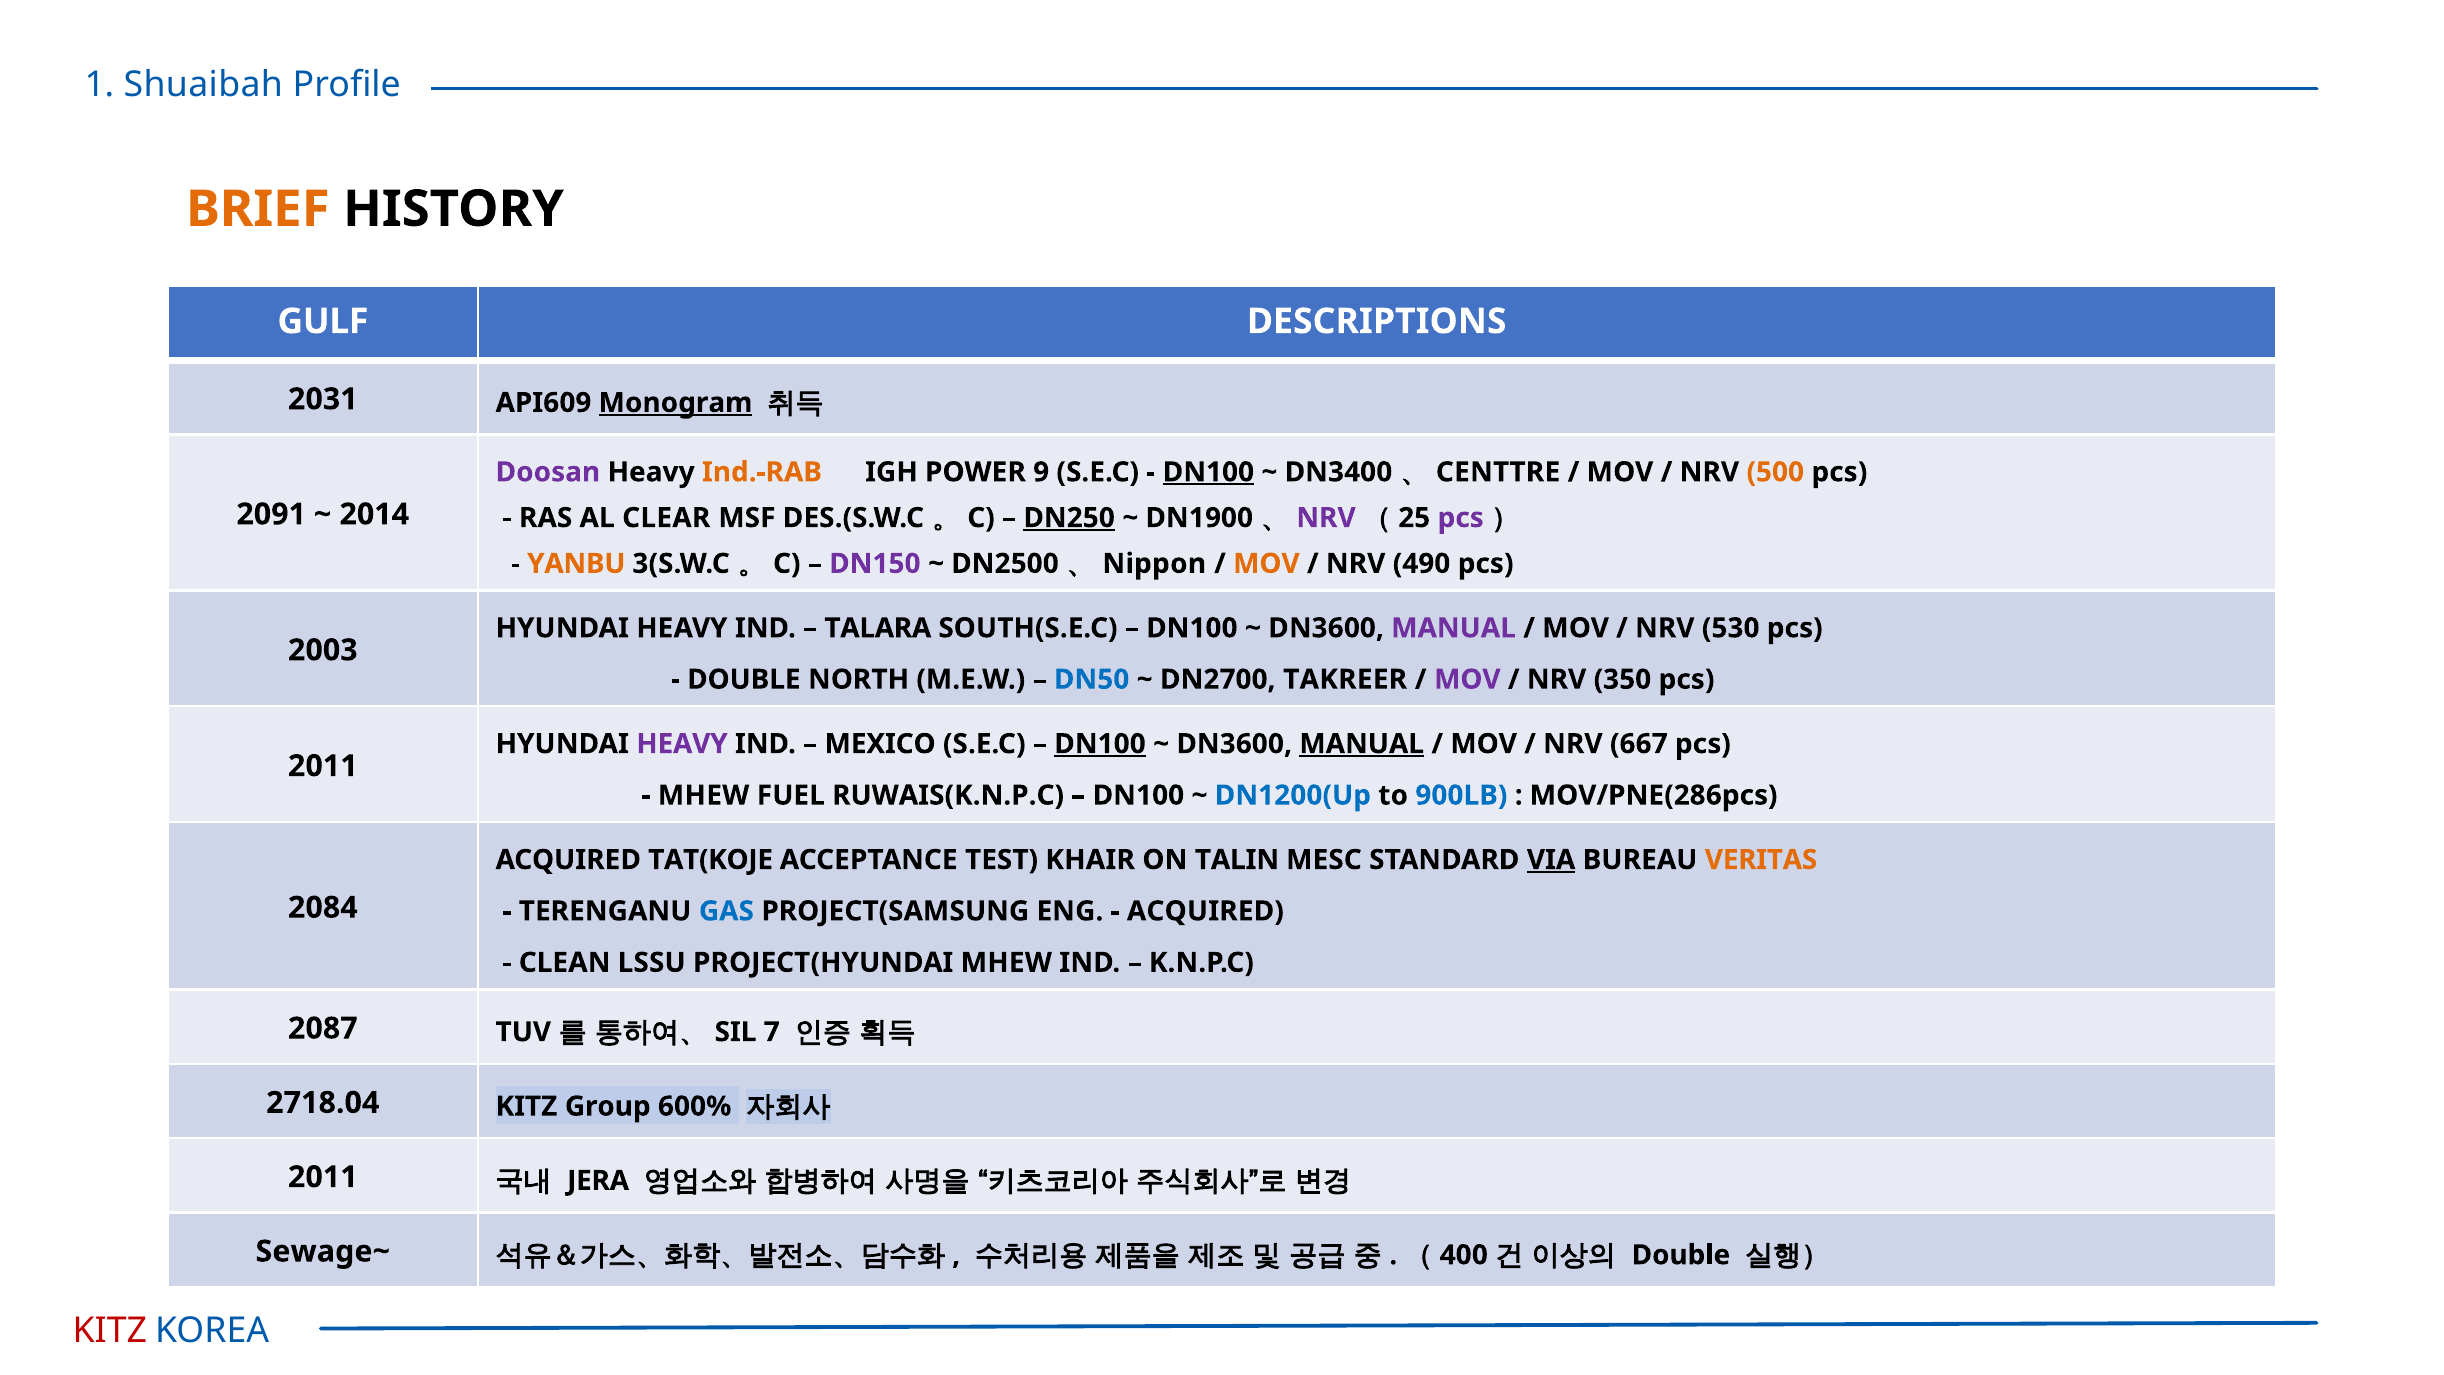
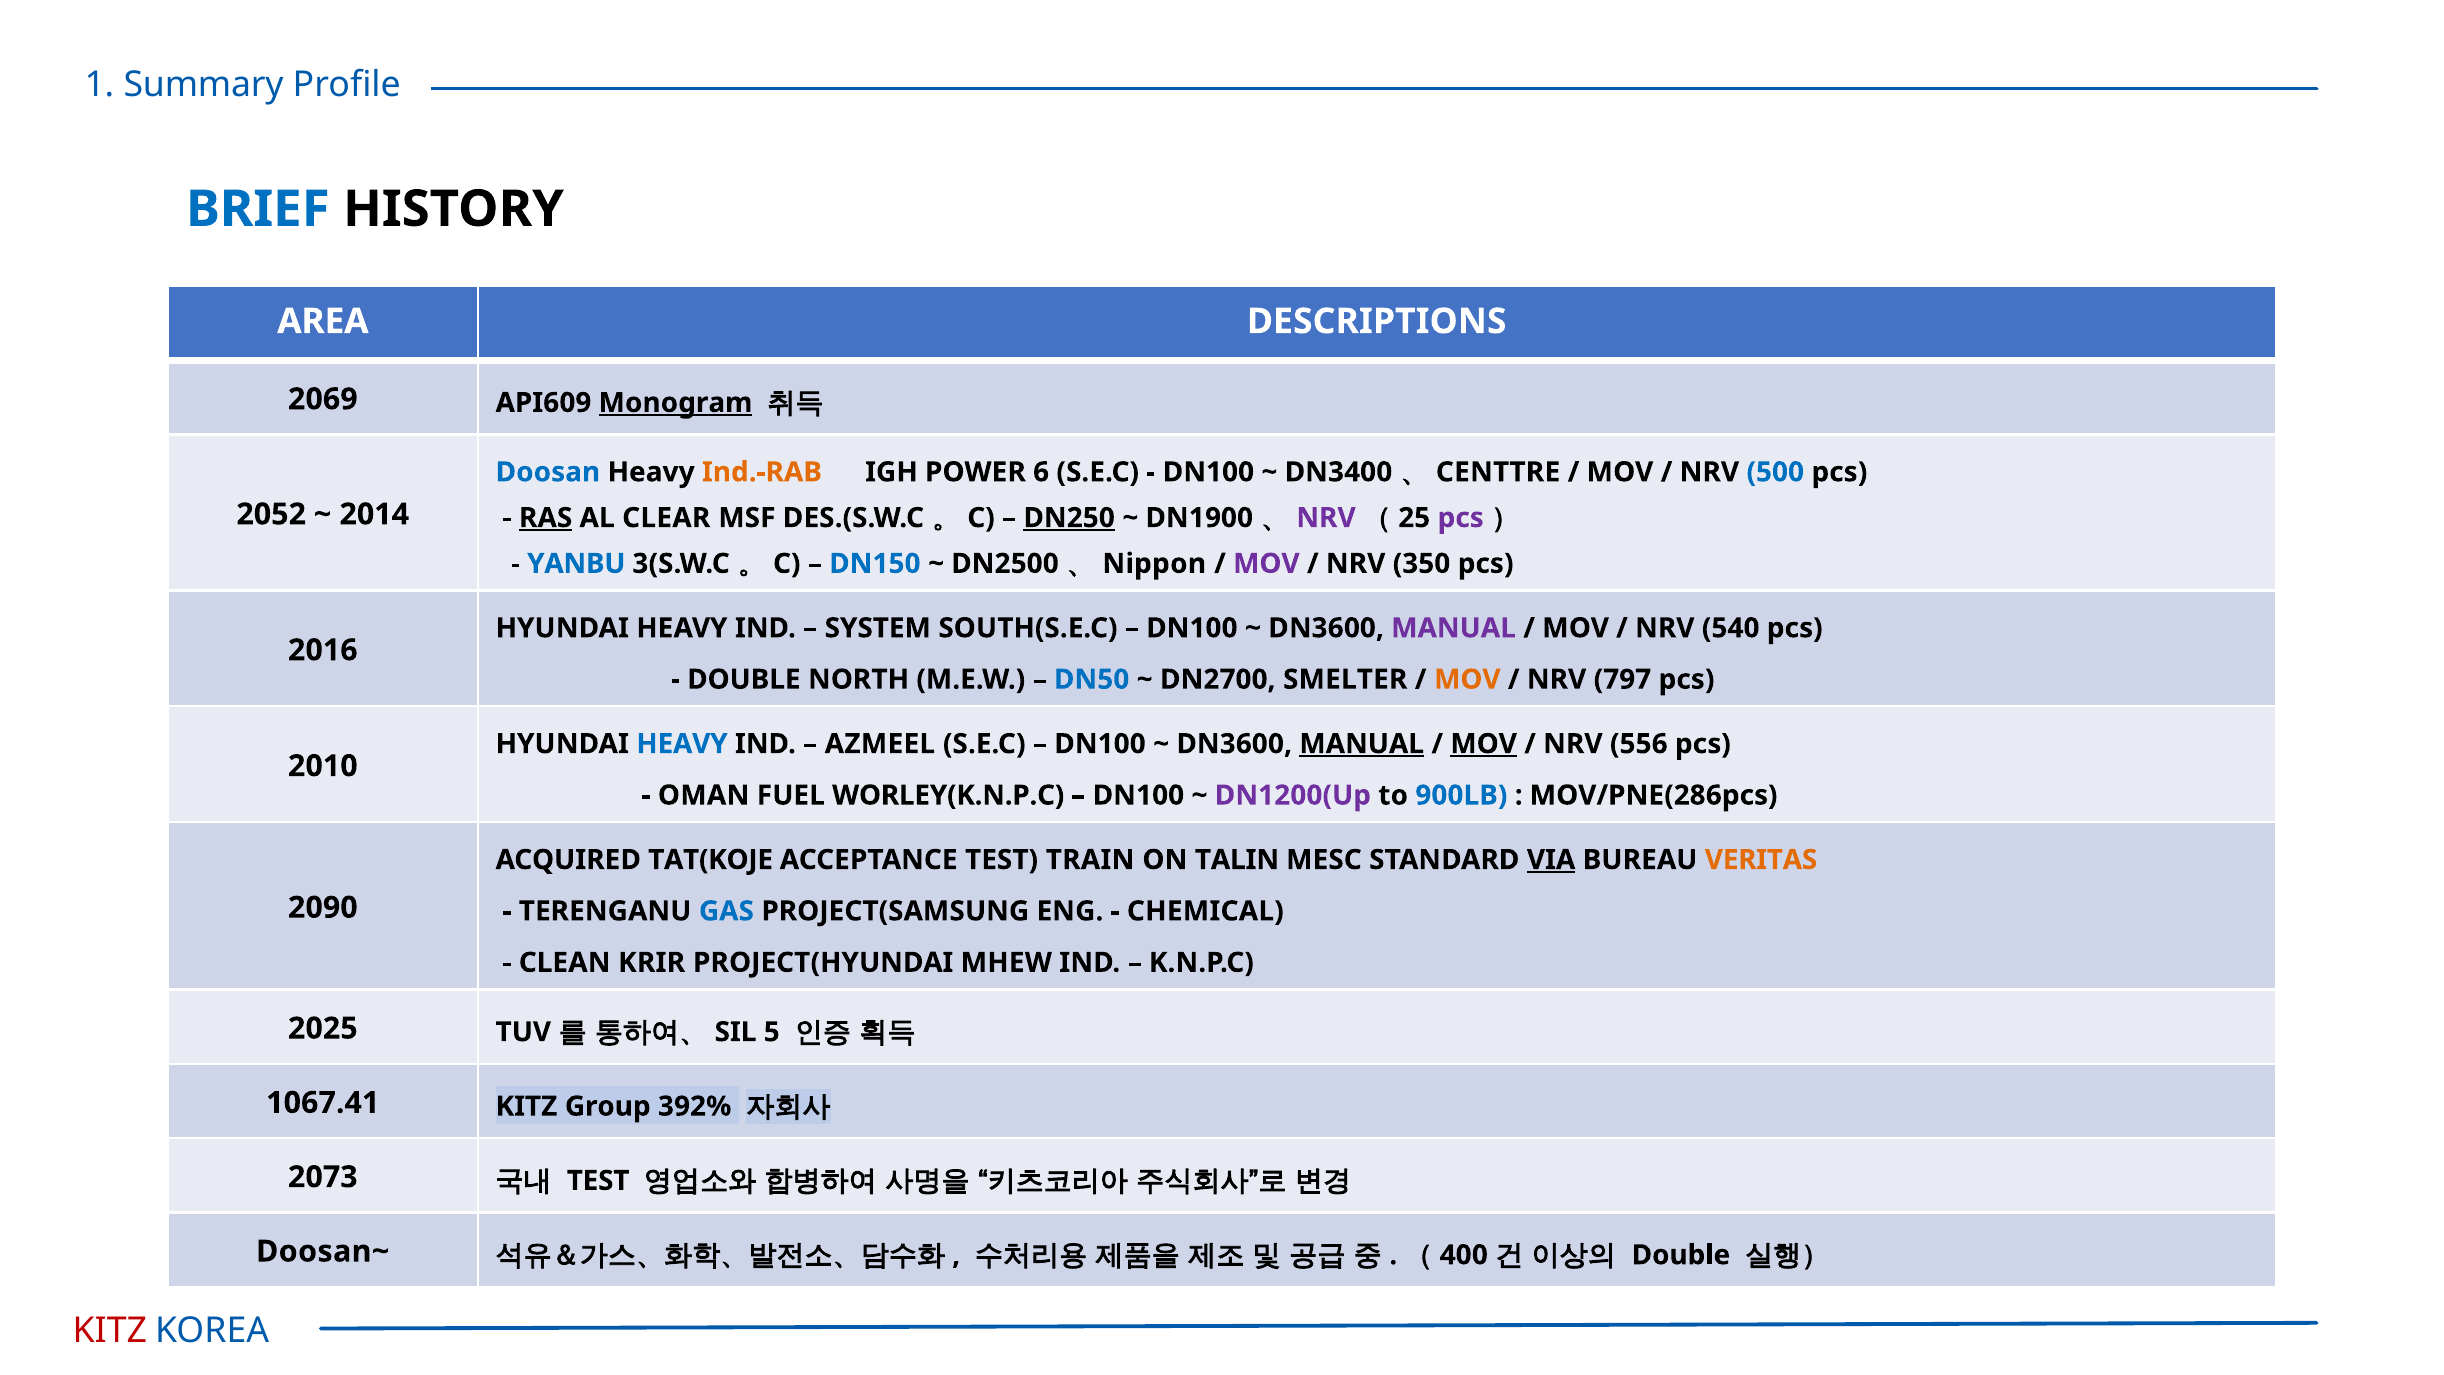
Shuaibah: Shuaibah -> Summary
BRIEF colour: orange -> blue
GULF: GULF -> AREA
2031: 2031 -> 2069
Doosan colour: purple -> blue
9: 9 -> 6
DN100 at (1208, 472) underline: present -> none
500 colour: orange -> blue
2091: 2091 -> 2052
RAS underline: none -> present
YANBU colour: orange -> blue
DN150 colour: purple -> blue
MOV at (1266, 564) colour: orange -> purple
490: 490 -> 350
TALARA: TALARA -> SYSTEM
530: 530 -> 540
2003: 2003 -> 2016
TAKREER: TAKREER -> SMELTER
MOV at (1467, 679) colour: purple -> orange
350: 350 -> 797
HEAVY at (682, 744) colour: purple -> blue
MEXICO: MEXICO -> AZMEEL
DN100 at (1100, 744) underline: present -> none
MOV at (1484, 744) underline: none -> present
667: 667 -> 556
2011 at (323, 766): 2011 -> 2010
MHEW at (704, 795): MHEW -> OMAN
RUWAIS(K.N.P.C: RUWAIS(K.N.P.C -> WORLEY(K.N.P.C
DN1200(Up colour: blue -> purple
KHAIR: KHAIR -> TRAIN
2084: 2084 -> 2090
ACQUIRED at (1205, 911): ACQUIRED -> CHEMICAL
LSSU: LSSU -> KRIR
2087: 2087 -> 2025
7: 7 -> 5
2718.04: 2718.04 -> 1067.41
600%: 600% -> 392%
2011 at (323, 1177): 2011 -> 2073
JERA at (598, 1180): JERA -> TEST
Sewage~: Sewage~ -> Doosan~
